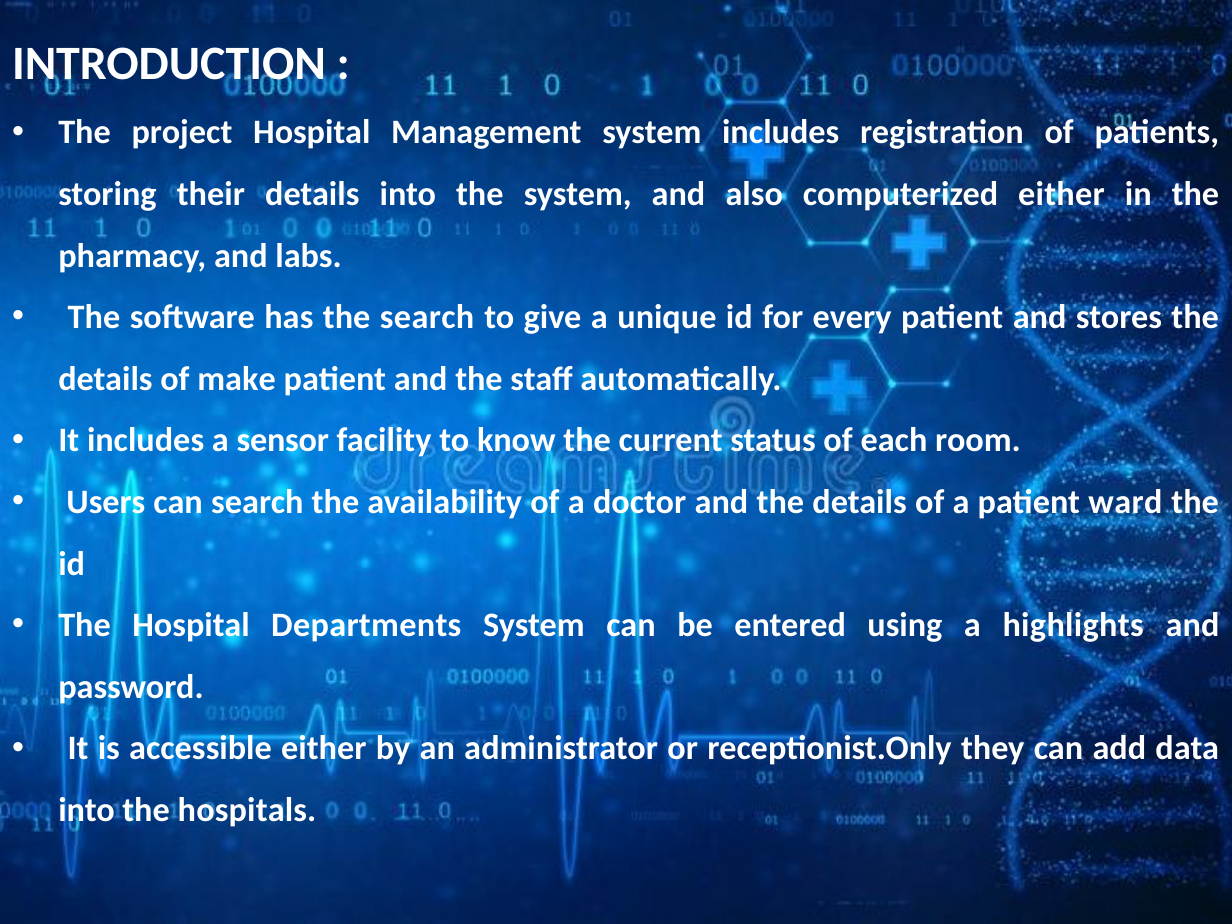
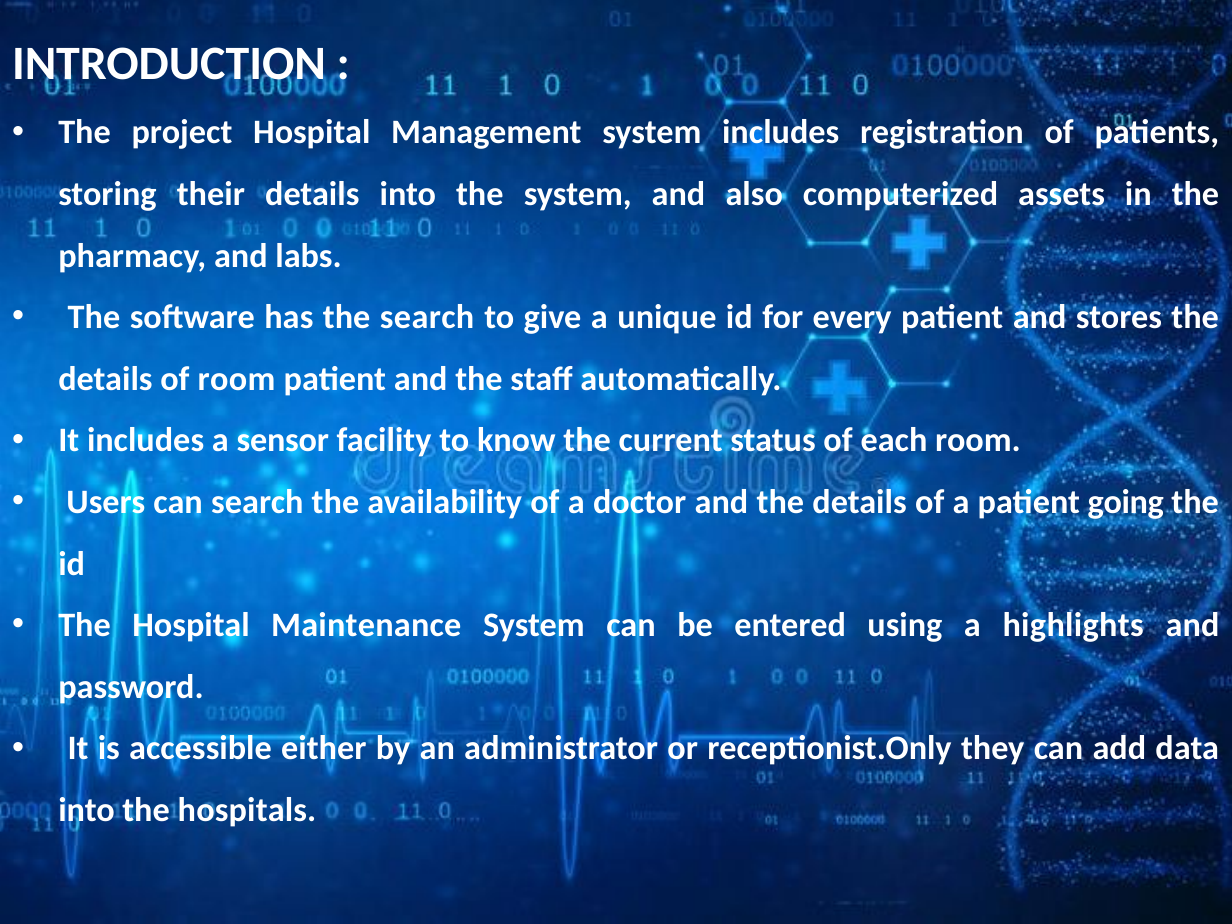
computerized either: either -> assets
of make: make -> room
ward: ward -> going
Departments: Departments -> Maintenance
